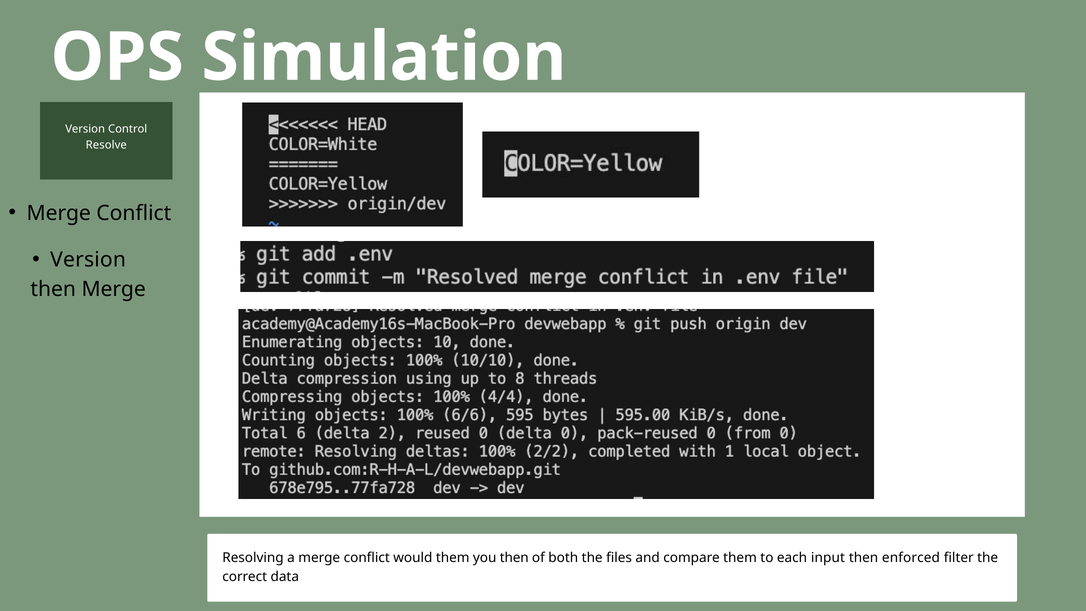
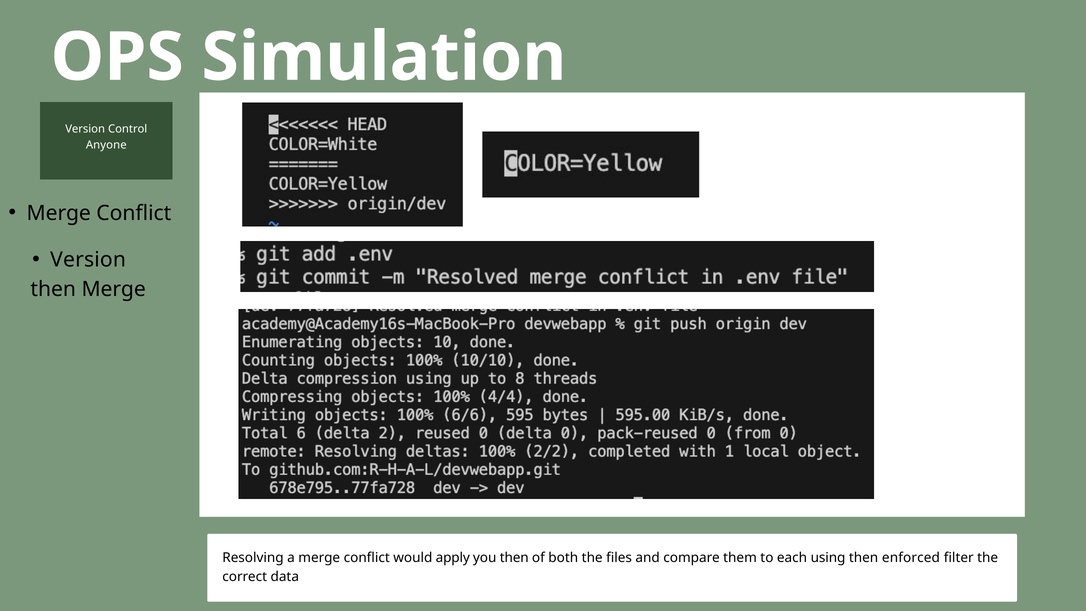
Resolve: Resolve -> Anyone
would them: them -> apply
input: input -> using
